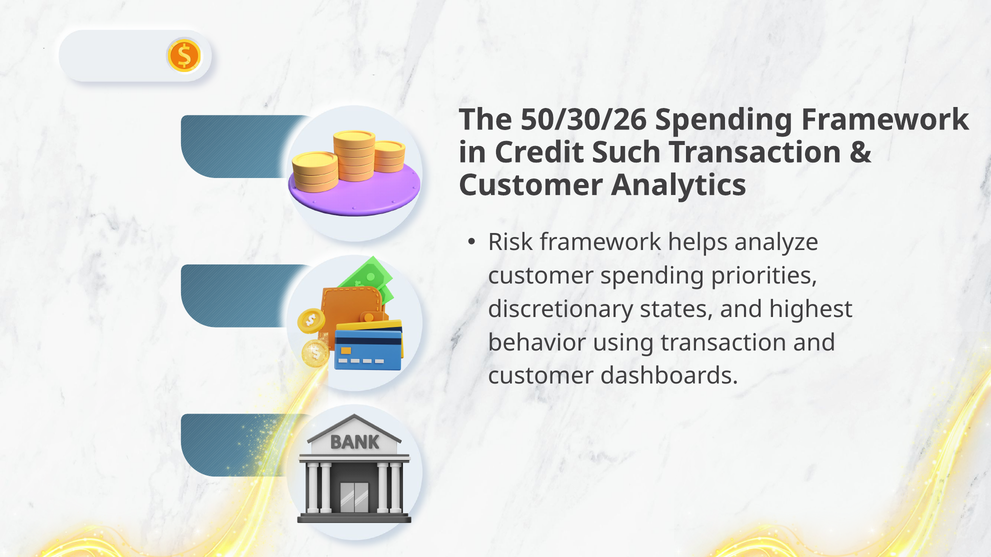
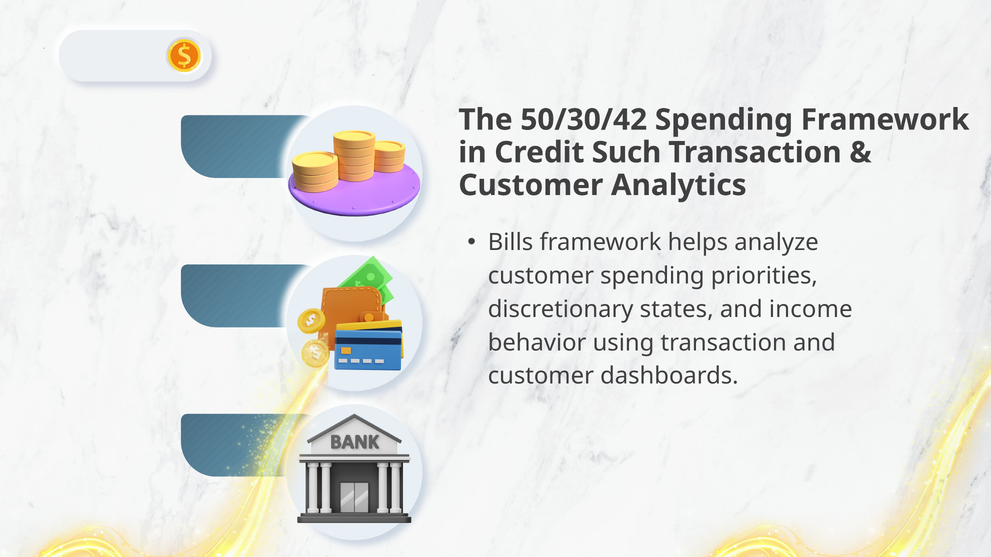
50/30/26: 50/30/26 -> 50/30/42
Risk: Risk -> Bills
highest: highest -> income
